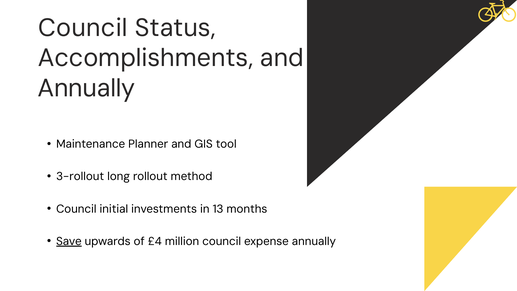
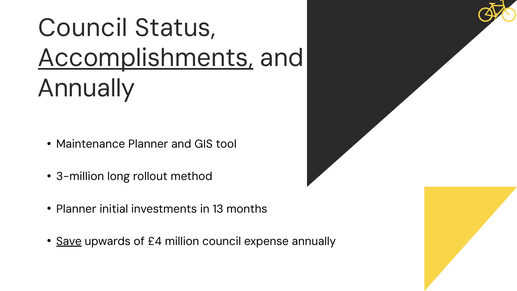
Accomplishments underline: none -> present
3-rollout: 3-rollout -> 3-million
Council at (76, 209): Council -> Planner
